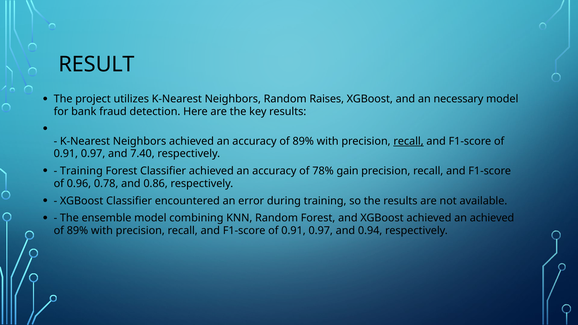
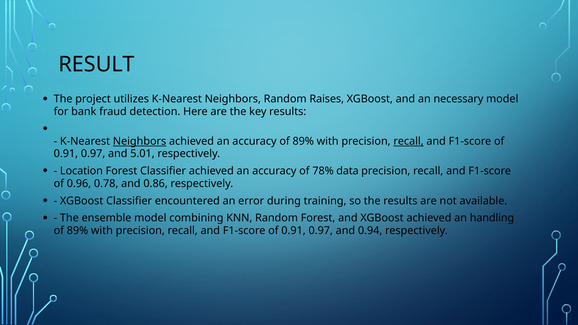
Neighbors at (140, 141) underline: none -> present
7.40: 7.40 -> 5.01
Training at (81, 171): Training -> Location
gain: gain -> data
an achieved: achieved -> handling
